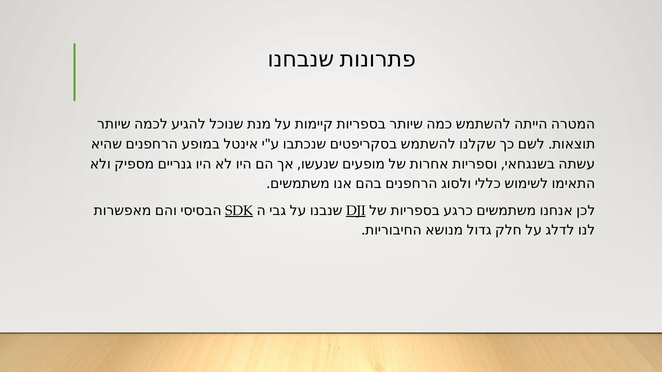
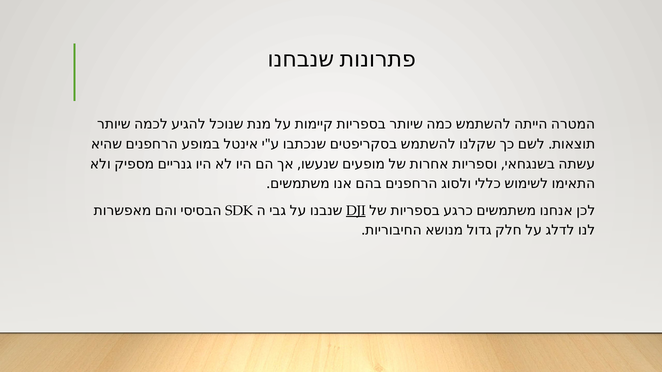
SDK underline: present -> none
